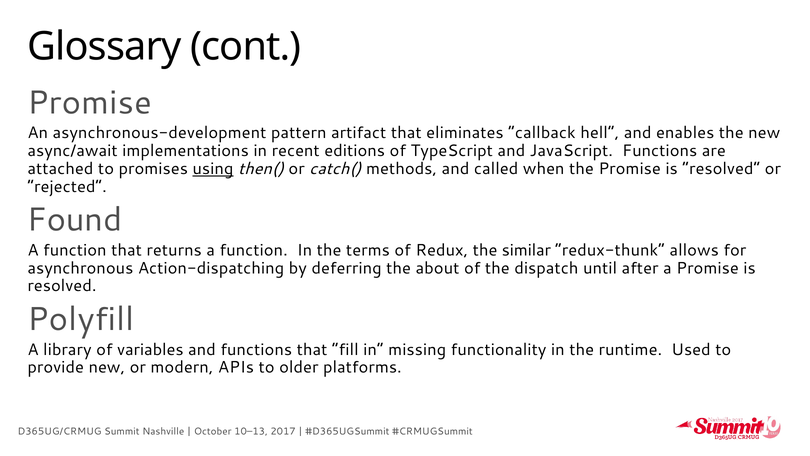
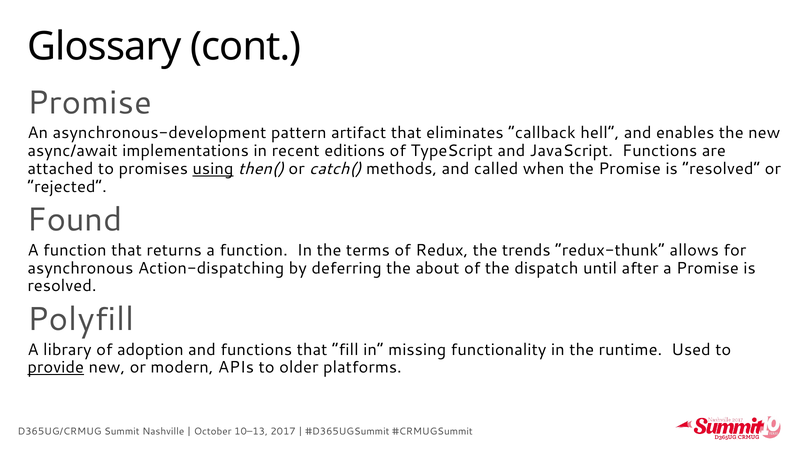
similar: similar -> trends
variables: variables -> adoption
provide underline: none -> present
